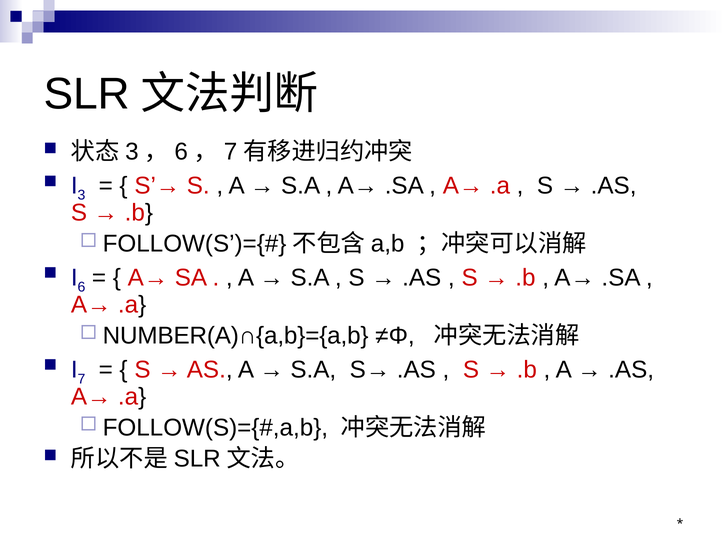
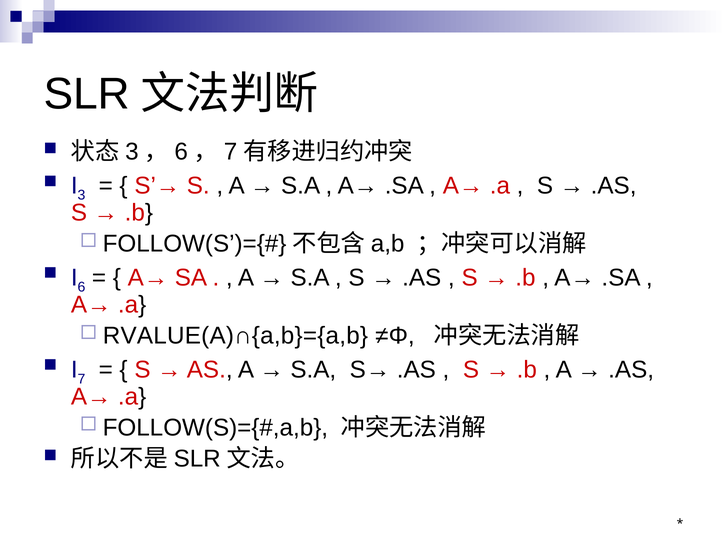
NUMBER(A)∩{a,b}={a,b: NUMBER(A)∩{a,b}={a,b -> RVALUE(A)∩{a,b}={a,b
